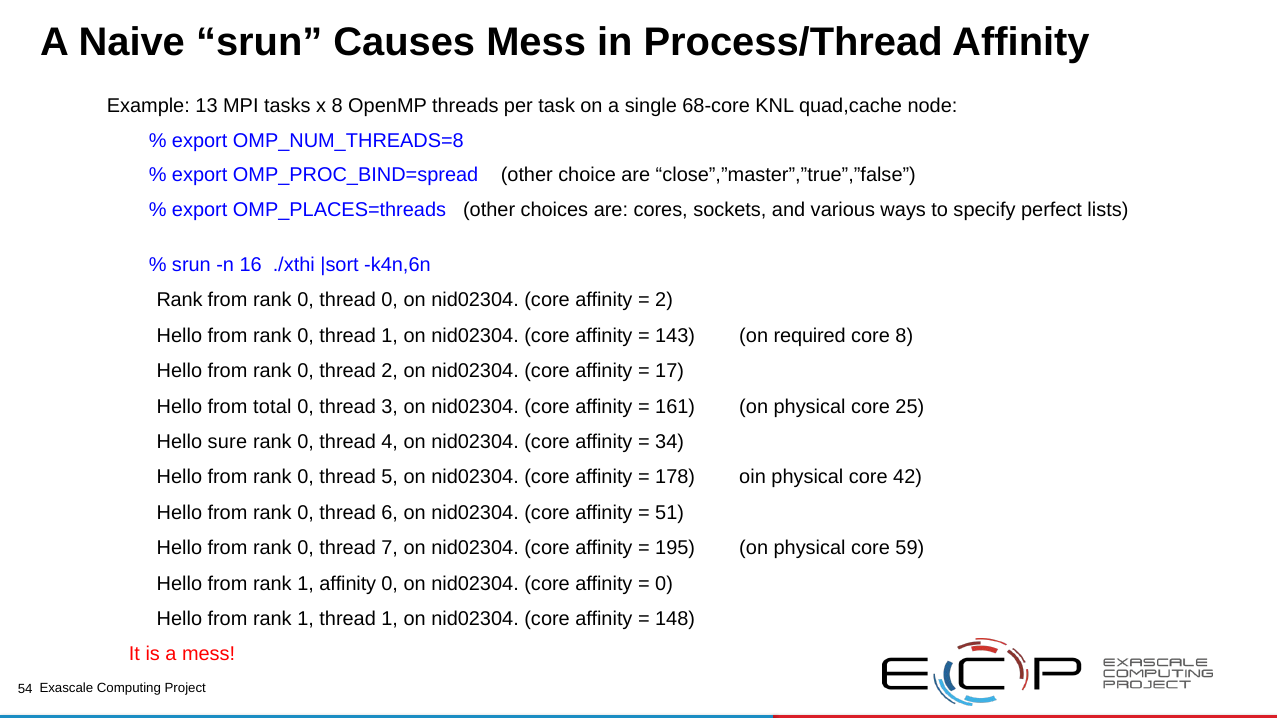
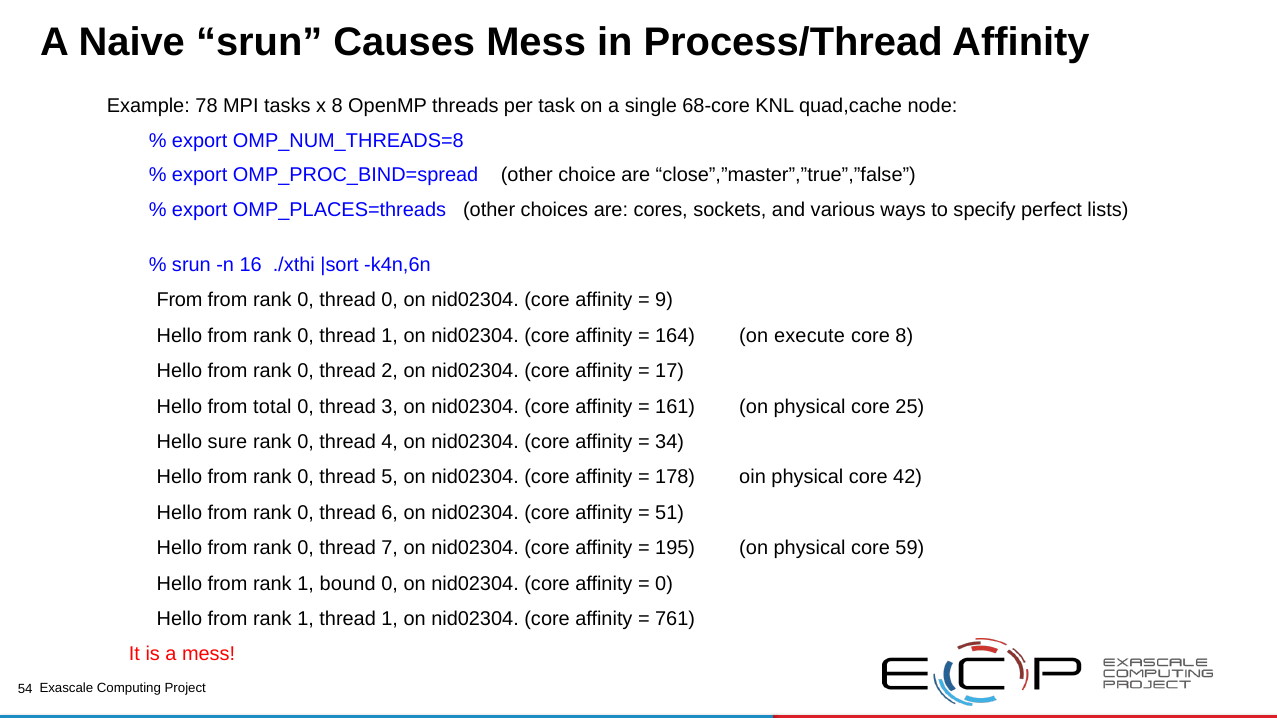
13: 13 -> 78
Rank at (180, 300): Rank -> From
2 at (664, 300): 2 -> 9
143: 143 -> 164
required: required -> execute
1 affinity: affinity -> bound
148: 148 -> 761
